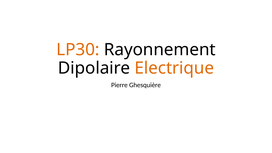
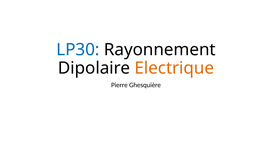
LP30 colour: orange -> blue
